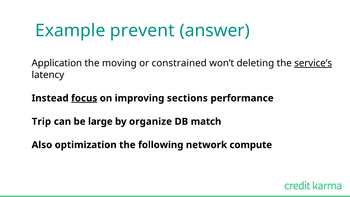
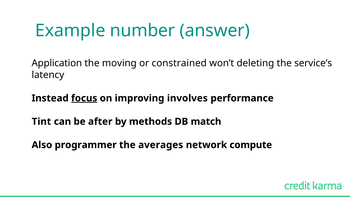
prevent: prevent -> number
service’s underline: present -> none
sections: sections -> involves
Trip: Trip -> Tint
large: large -> after
organize: organize -> methods
optimization: optimization -> programmer
following: following -> averages
